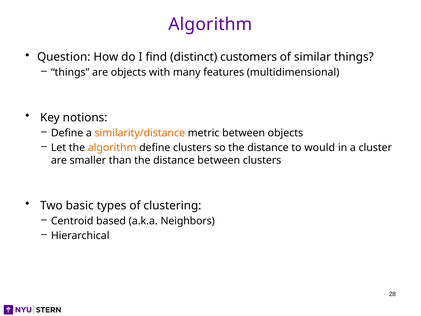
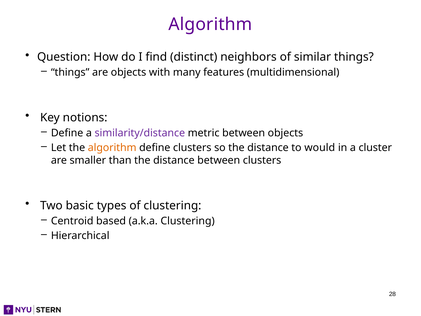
customers: customers -> neighbors
similarity/distance colour: orange -> purple
a.k.a Neighbors: Neighbors -> Clustering
